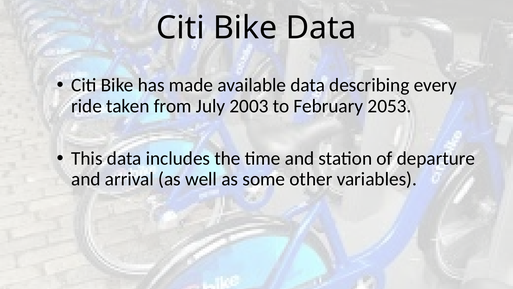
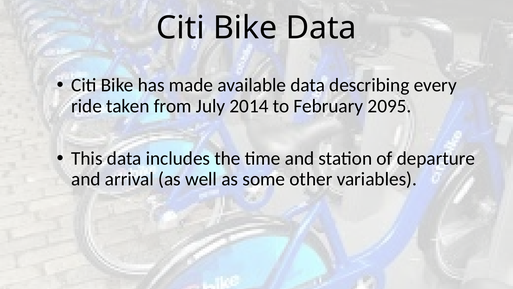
2003: 2003 -> 2014
2053: 2053 -> 2095
